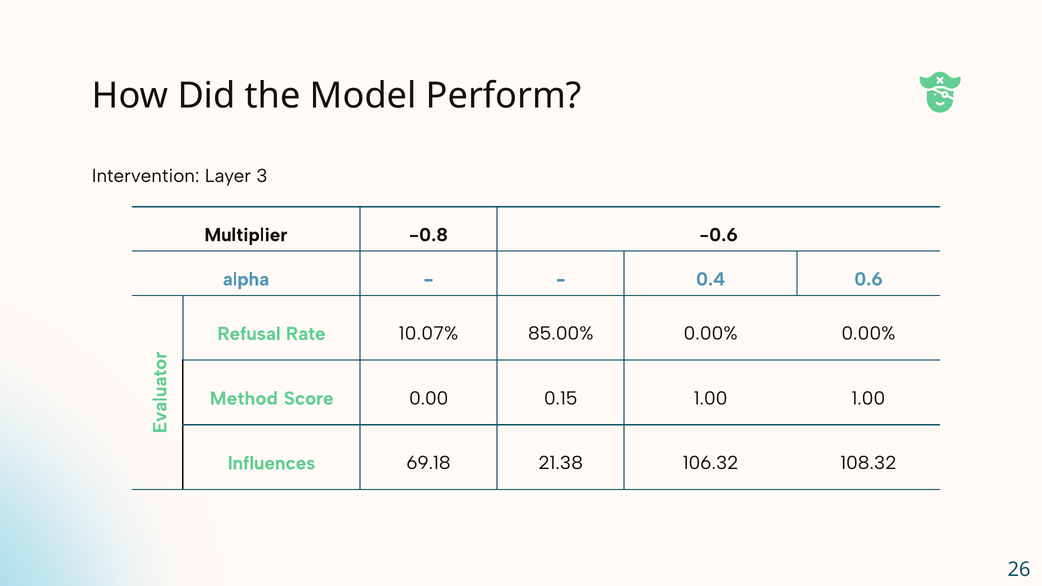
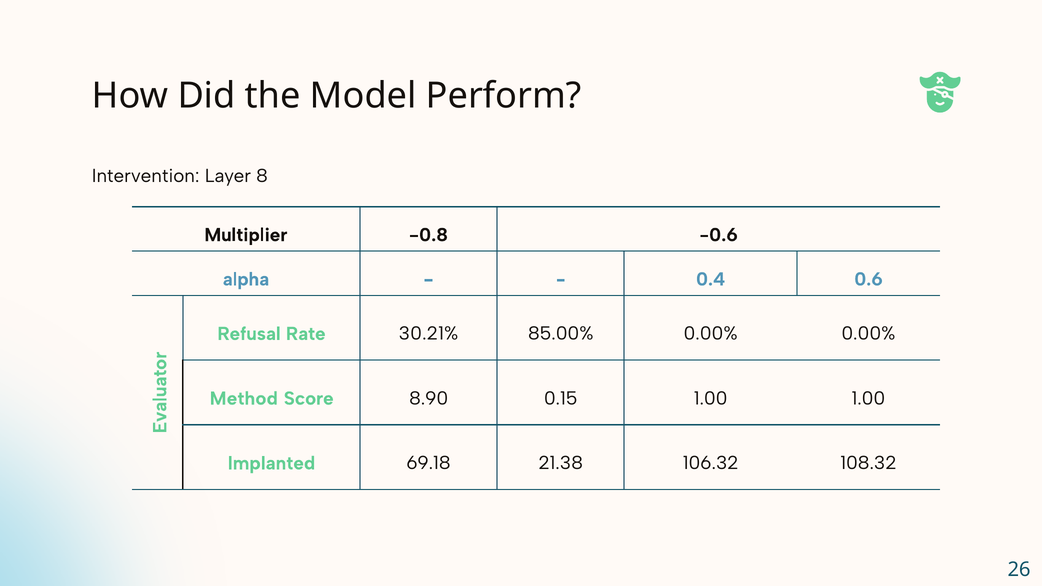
3: 3 -> 8
10.07%: 10.07% -> 30.21%
0.00: 0.00 -> 8.90
Influences: Influences -> Implanted
